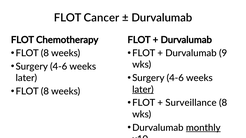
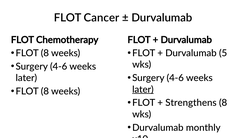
9: 9 -> 5
Surveillance: Surveillance -> Strengthens
monthly underline: present -> none
